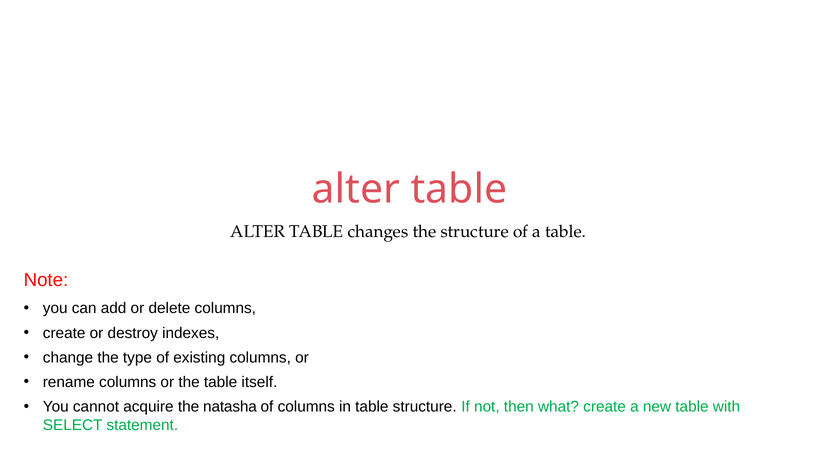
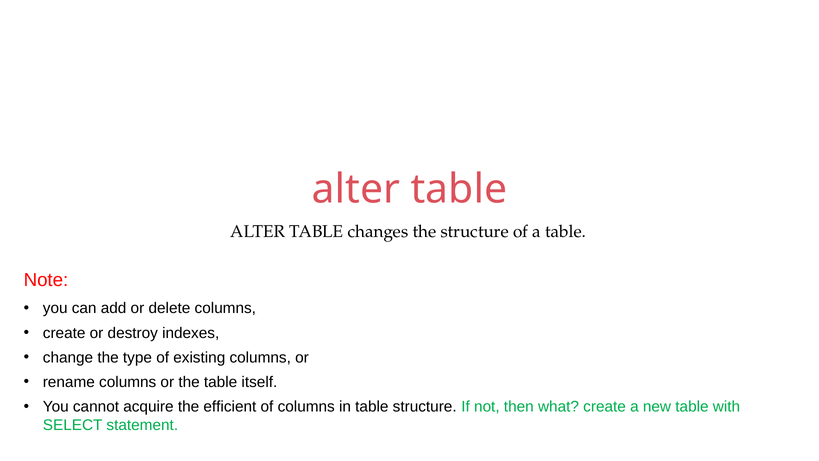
natasha: natasha -> efficient
